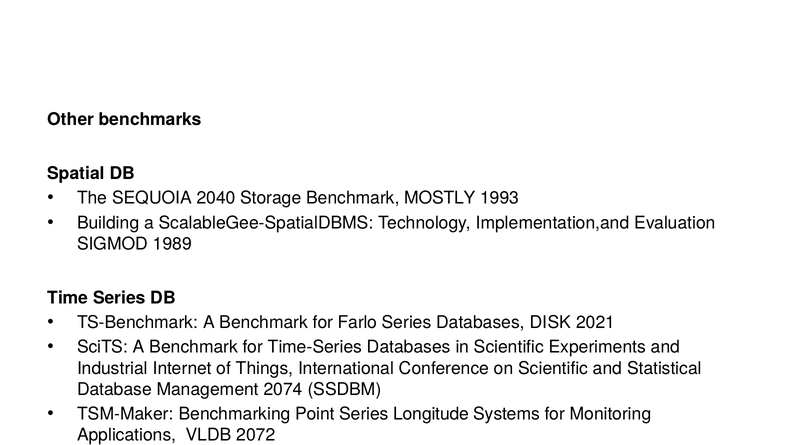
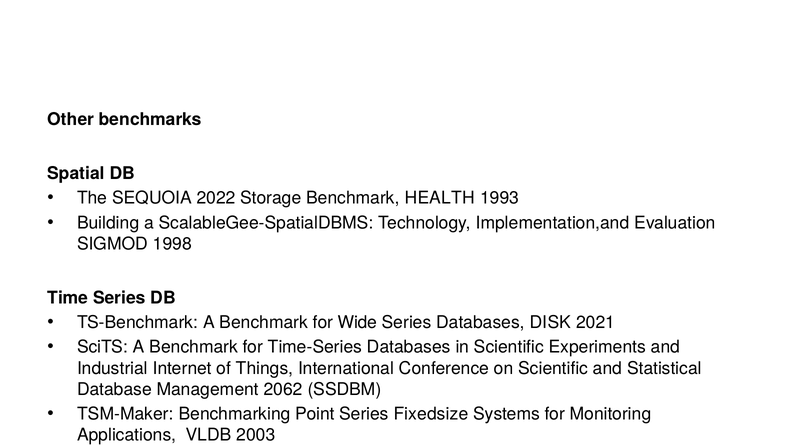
SEQUOIA 2040: 2040 -> 2022
MOSTLY: MOSTLY -> HEALTH
1989: 1989 -> 1998
Farlo: Farlo -> Wide
2074: 2074 -> 2062
Longitude: Longitude -> Fixedsize
2072: 2072 -> 2003
